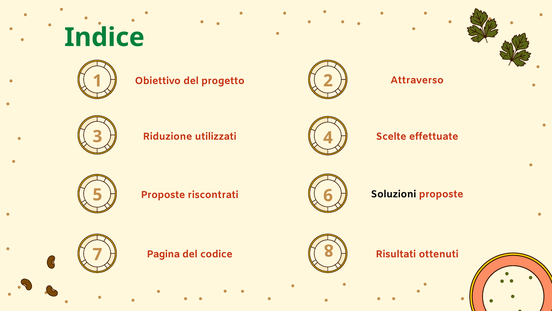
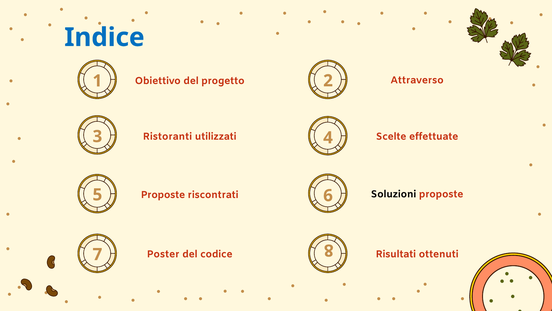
Indice colour: green -> blue
Riduzione: Riduzione -> Ristoranti
Pagina: Pagina -> Poster
